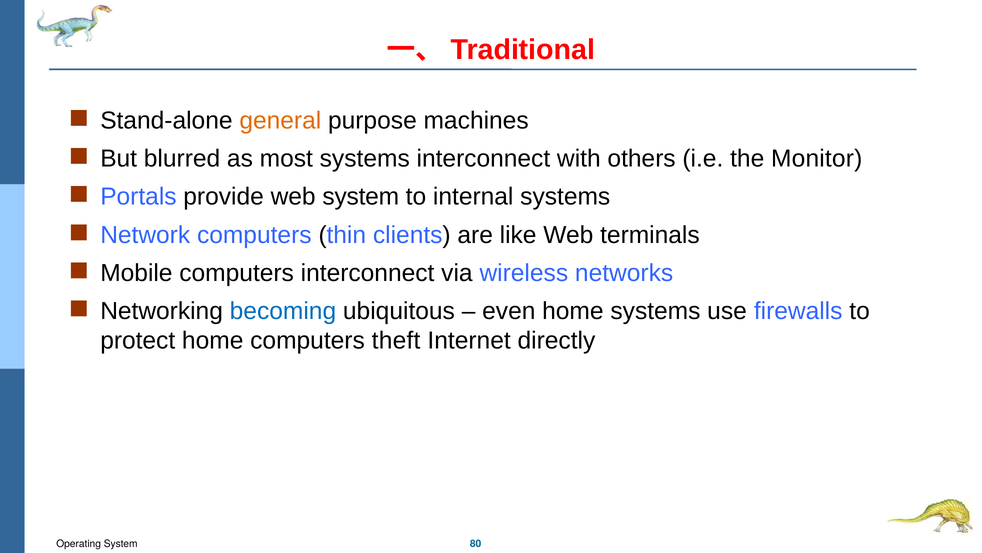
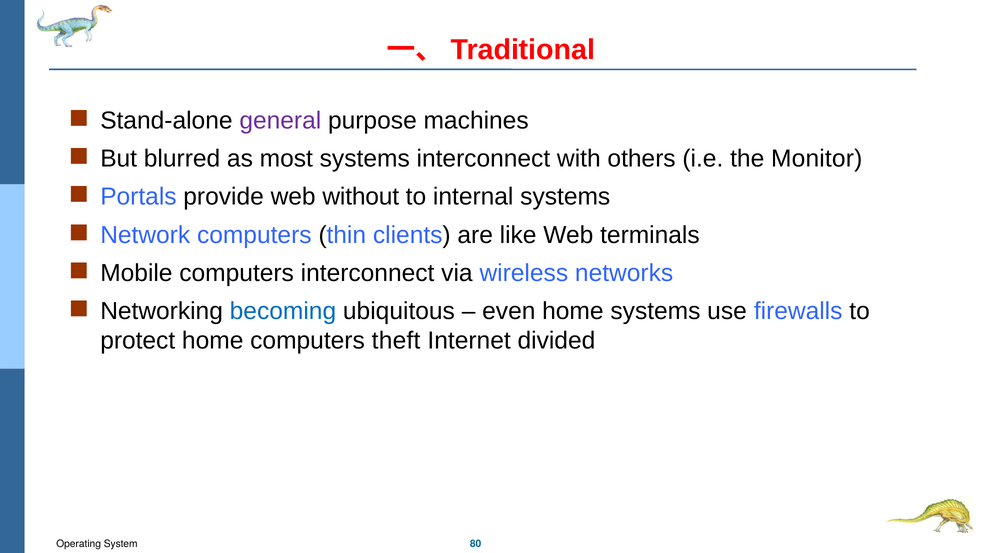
general colour: orange -> purple
web system: system -> without
directly: directly -> divided
